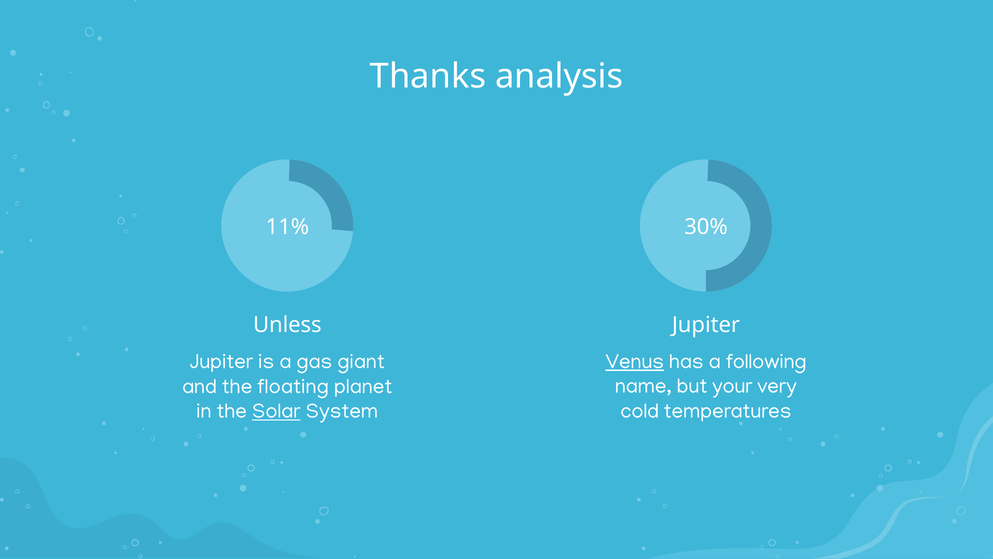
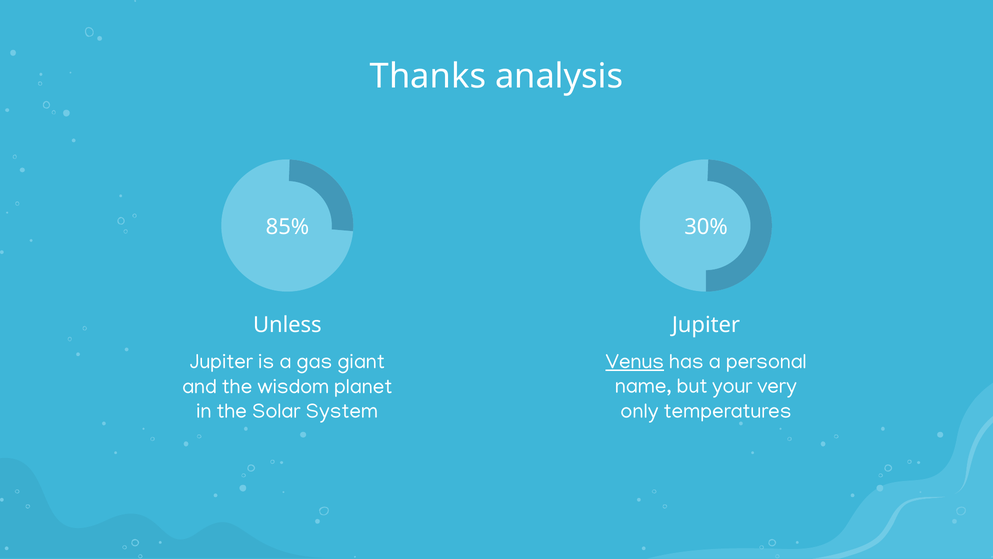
11%: 11% -> 85%
following: following -> personal
floating: floating -> wisdom
cold: cold -> only
Solar underline: present -> none
